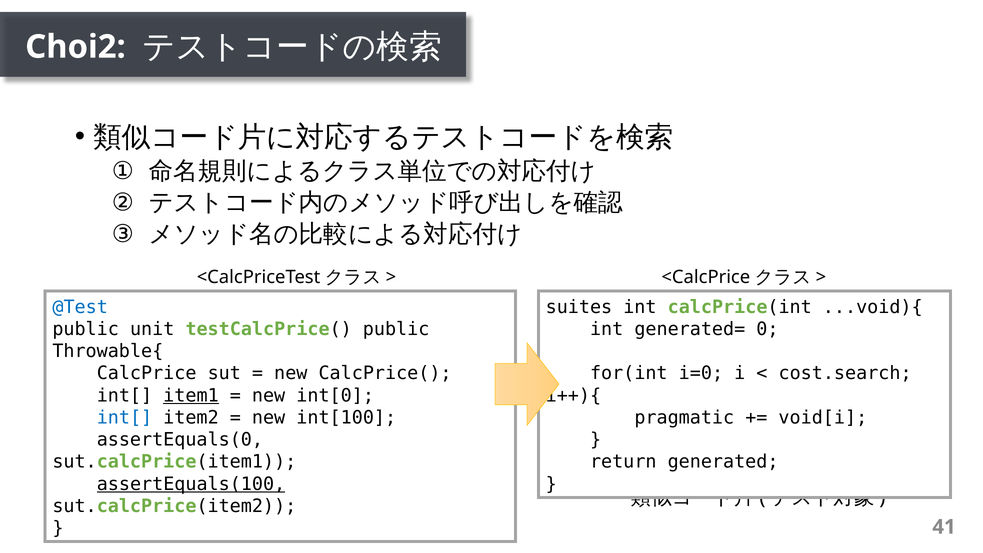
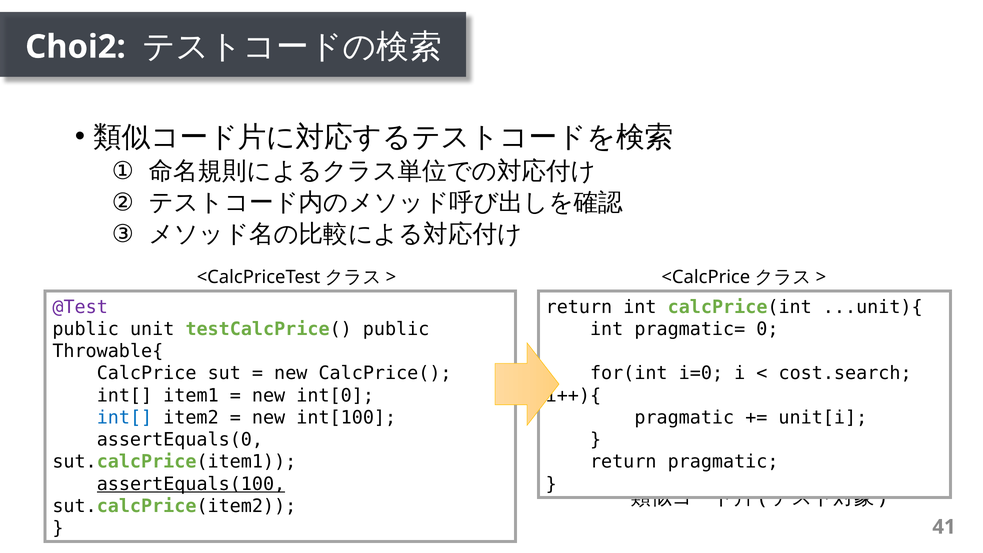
@Test colour: blue -> purple
suites at (579, 307): suites -> return
...void){: ...void){ -> ...unit){
generated=: generated= -> pragmatic=
item1 underline: present -> none
void[i: void[i -> unit[i
return generated: generated -> pragmatic
